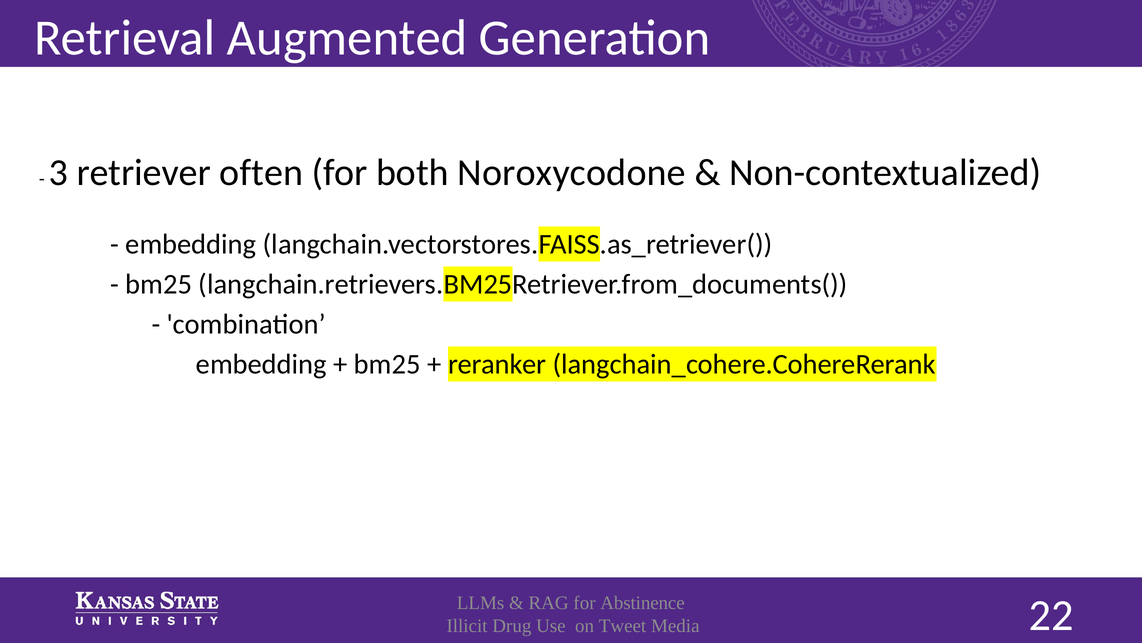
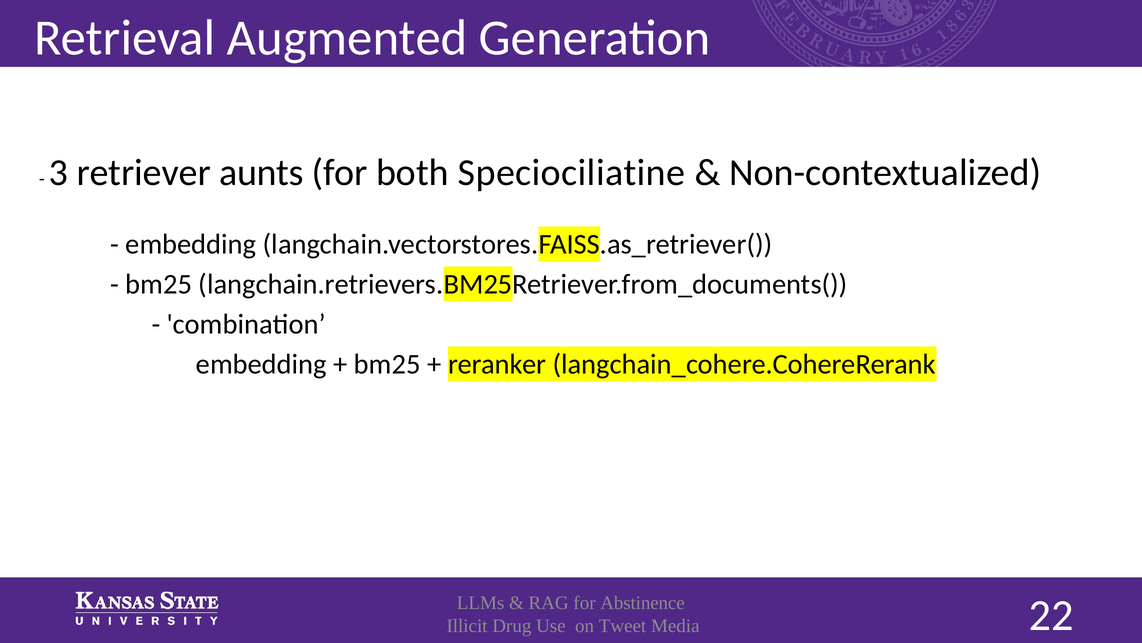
often: often -> aunts
Noroxycodone: Noroxycodone -> Speciociliatine
